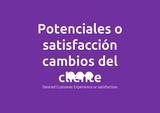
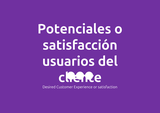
cambios: cambios -> usuarios
